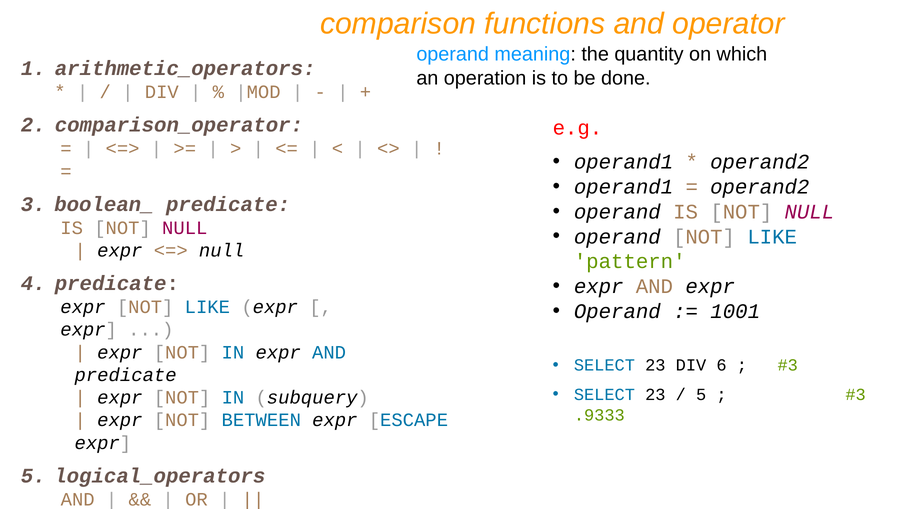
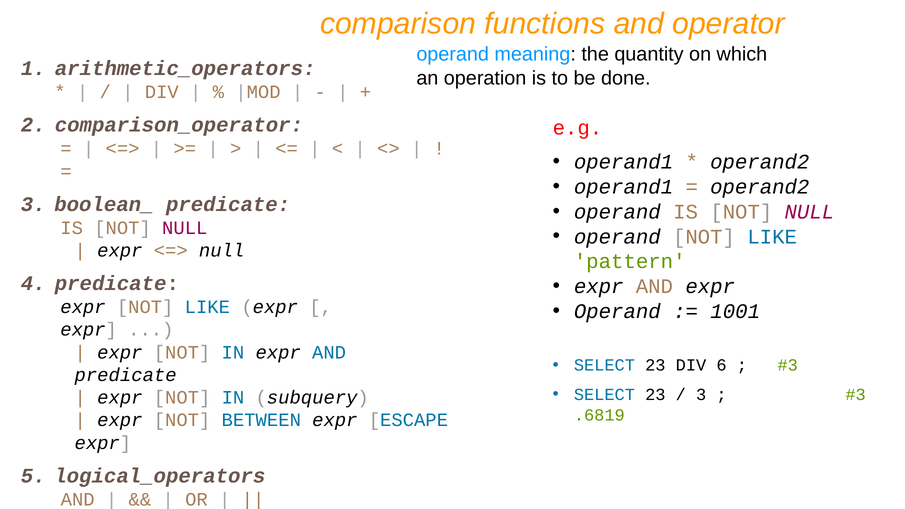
5 at (701, 395): 5 -> 3
.9333: .9333 -> .6819
